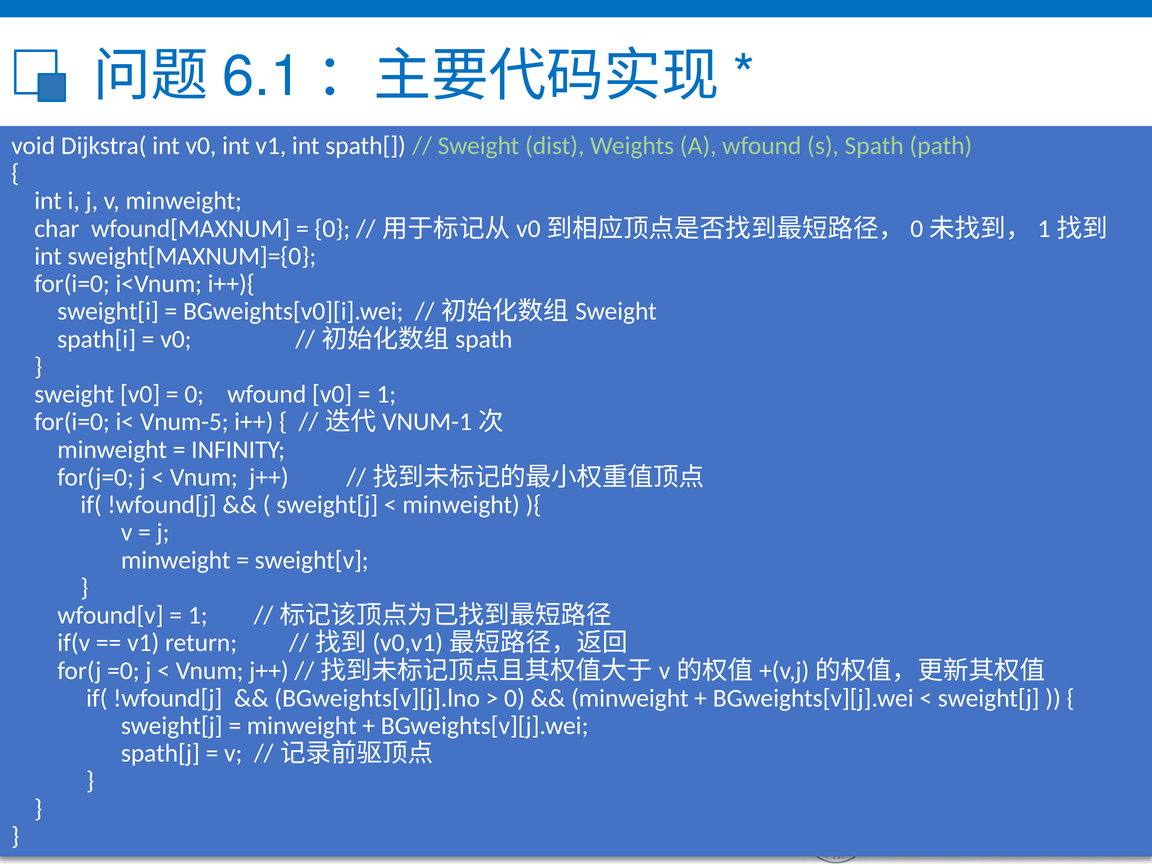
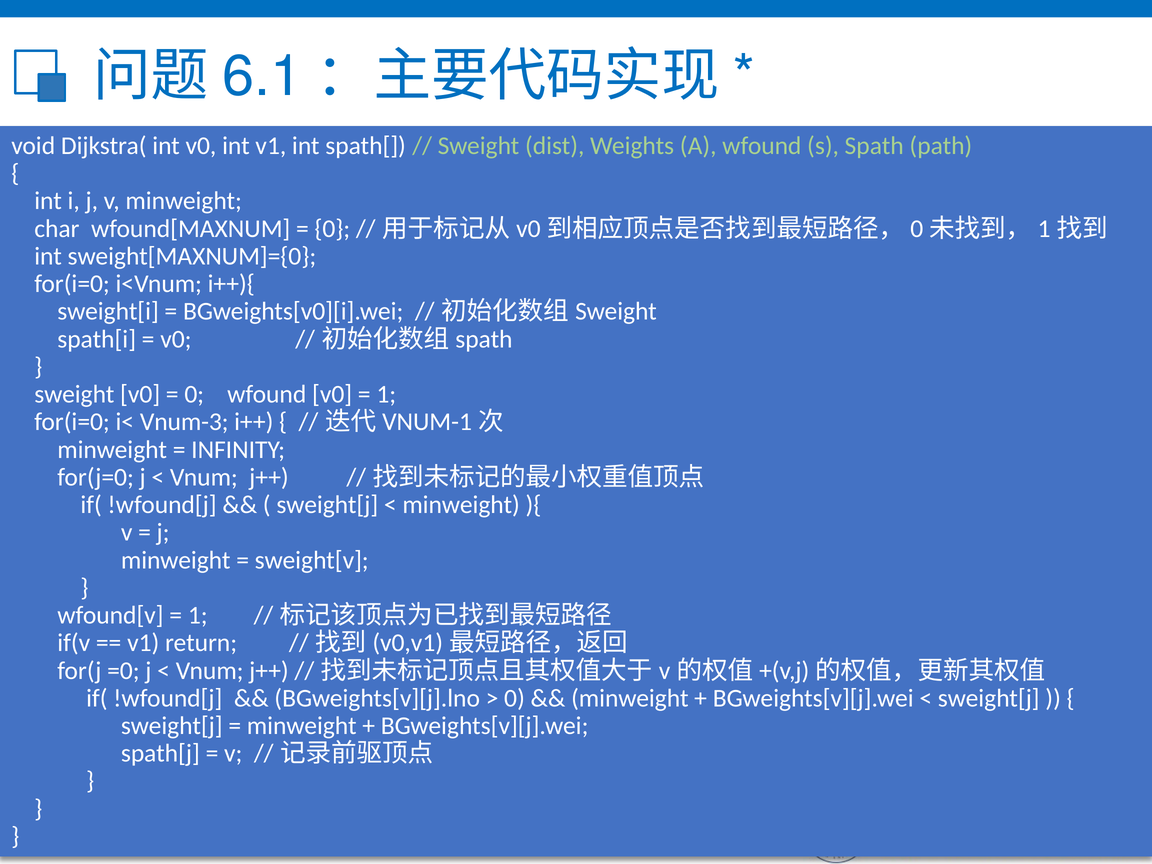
Vnum-5: Vnum-5 -> Vnum-3
